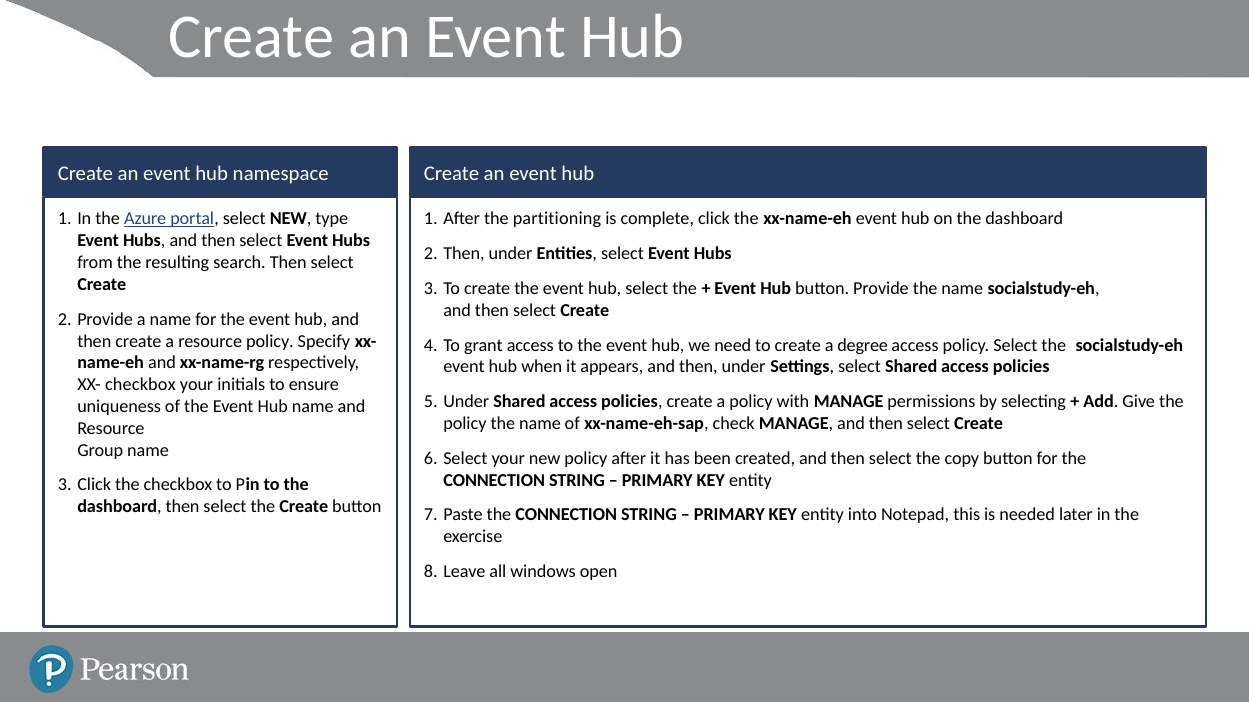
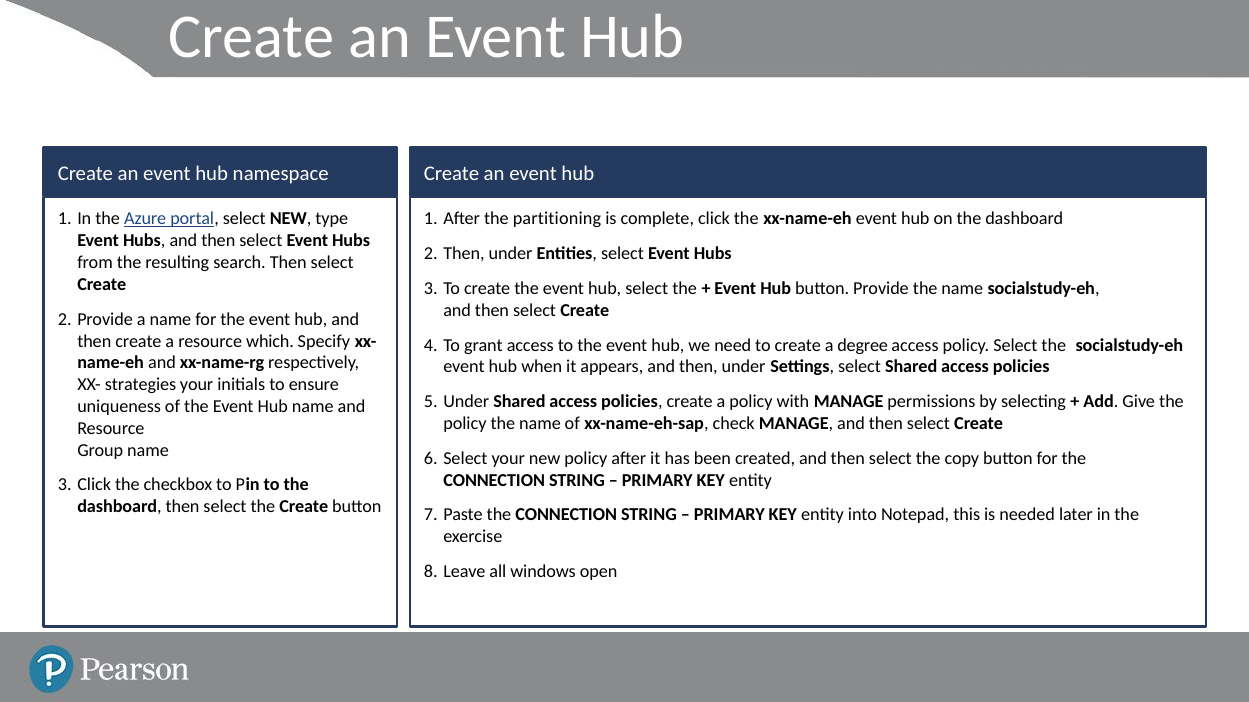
resource policy: policy -> which
XX- checkbox: checkbox -> strategies
